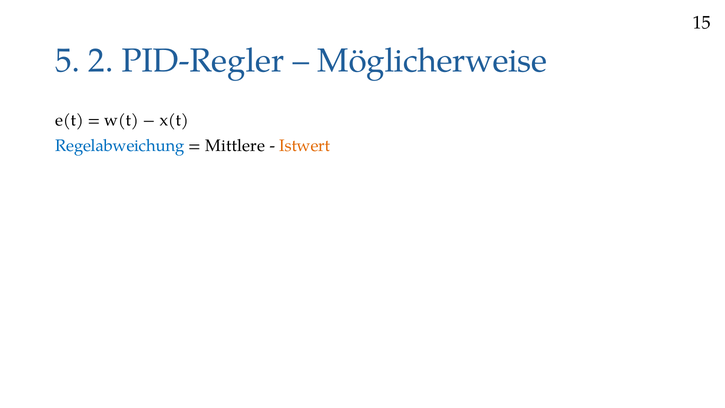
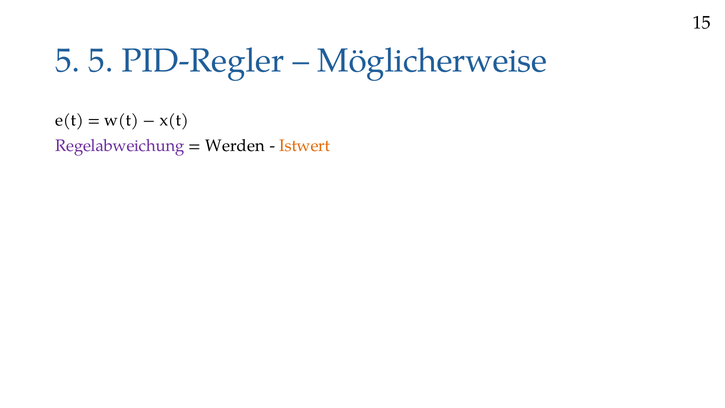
5 2: 2 -> 5
Regelabweichung colour: blue -> purple
Mittlere: Mittlere -> Werden
